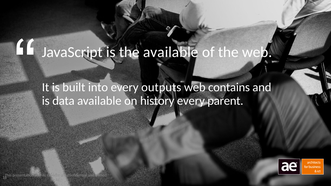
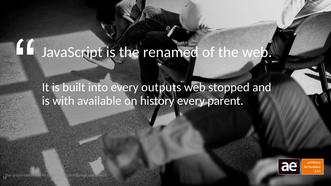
the available: available -> renamed
contains: contains -> stopped
data: data -> with
